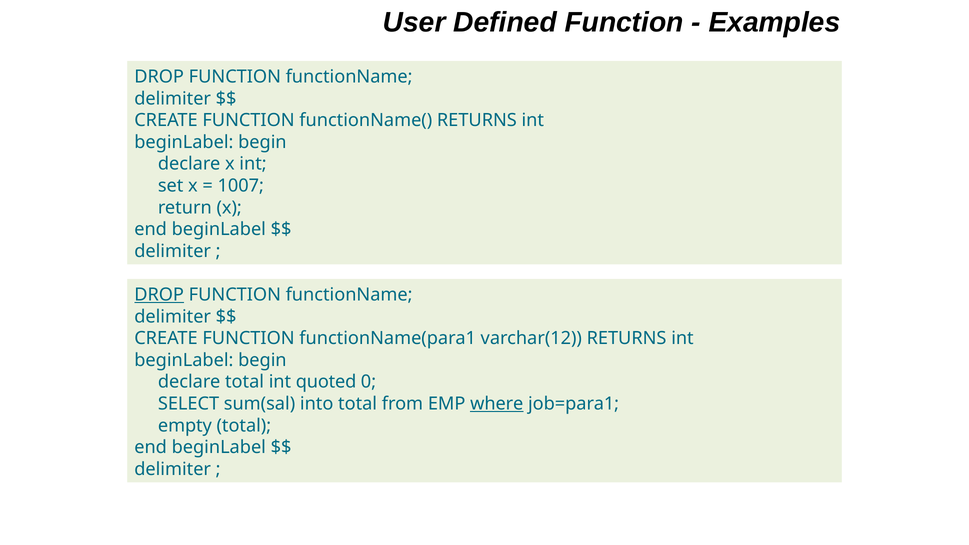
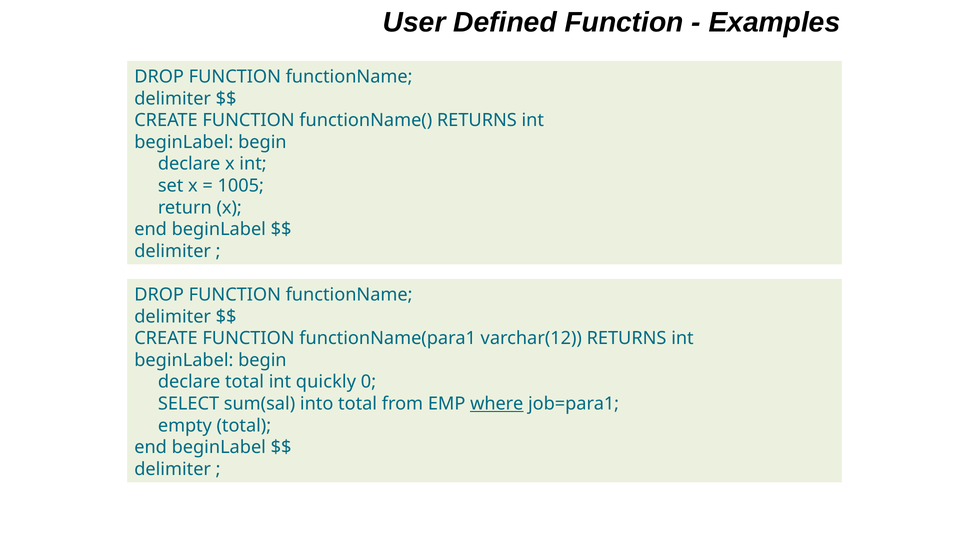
1007: 1007 -> 1005
DROP at (159, 295) underline: present -> none
quoted: quoted -> quickly
